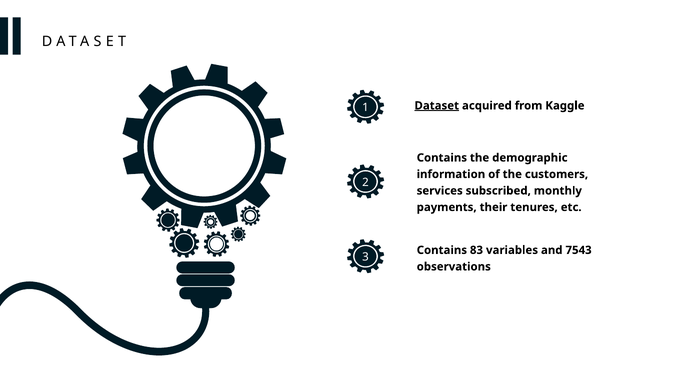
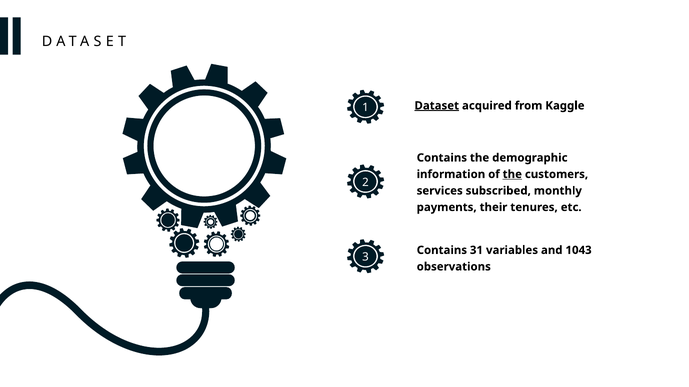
the at (512, 174) underline: none -> present
83: 83 -> 31
7543: 7543 -> 1043
